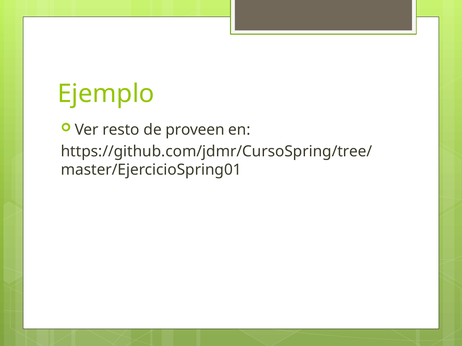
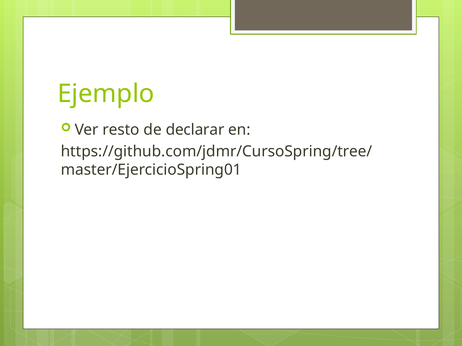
proveen: proveen -> declarar
